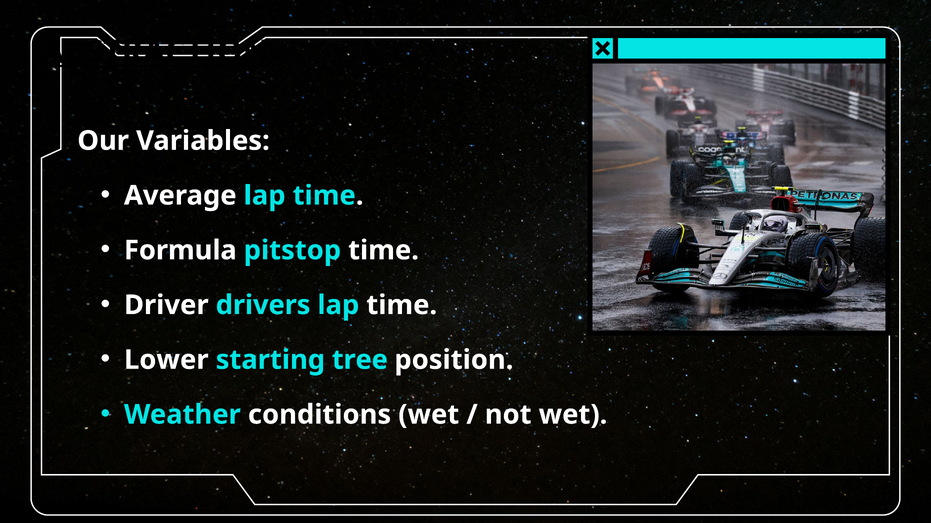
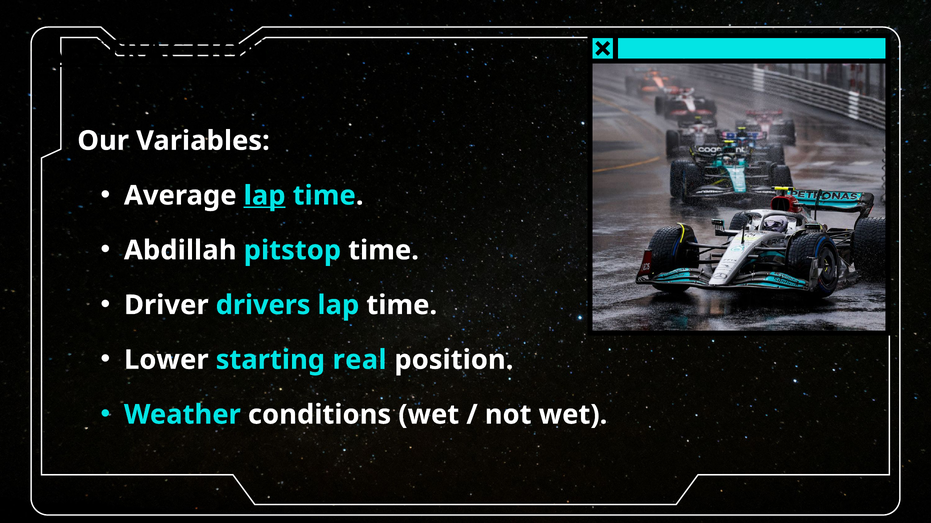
lap at (265, 196) underline: none -> present
Formula: Formula -> Abdillah
tree: tree -> real
